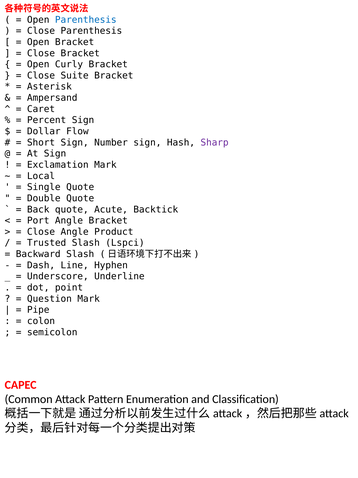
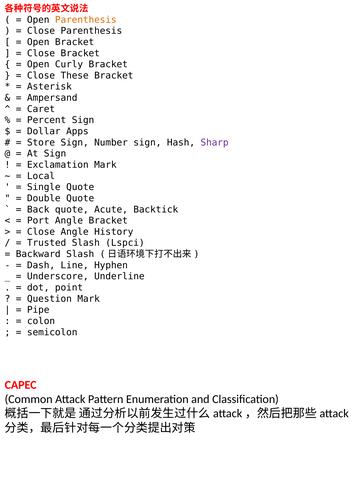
Parenthesis at (86, 20) colour: blue -> orange
Suite: Suite -> These
Flow: Flow -> Apps
Short: Short -> Store
Product: Product -> History
